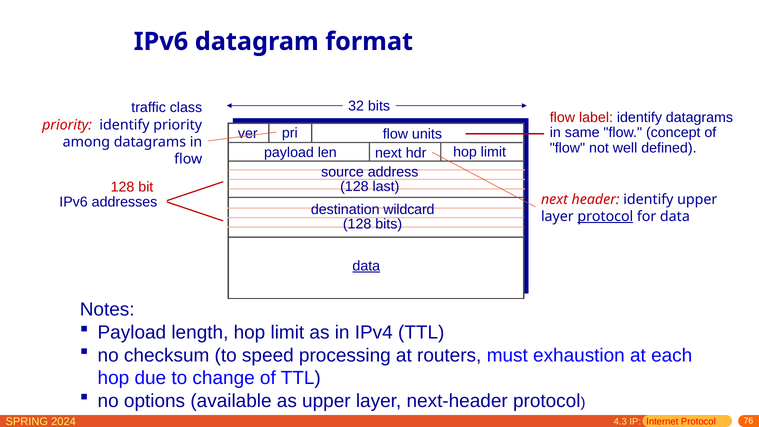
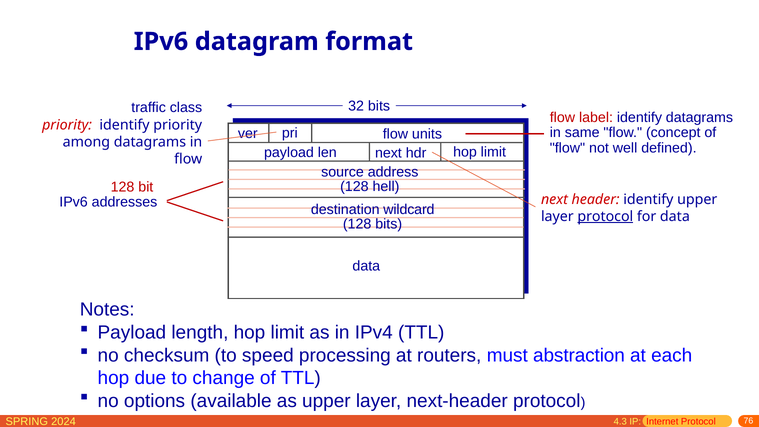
last: last -> hell
data at (366, 266) underline: present -> none
exhaustion: exhaustion -> abstraction
